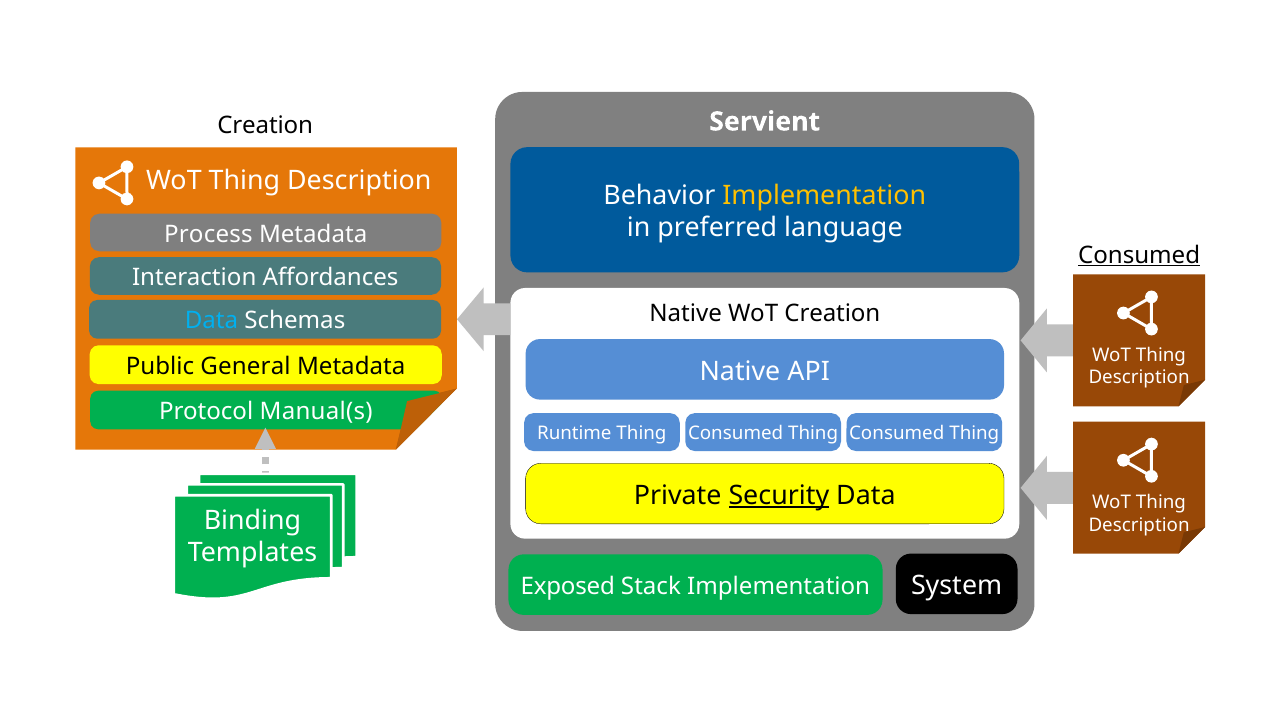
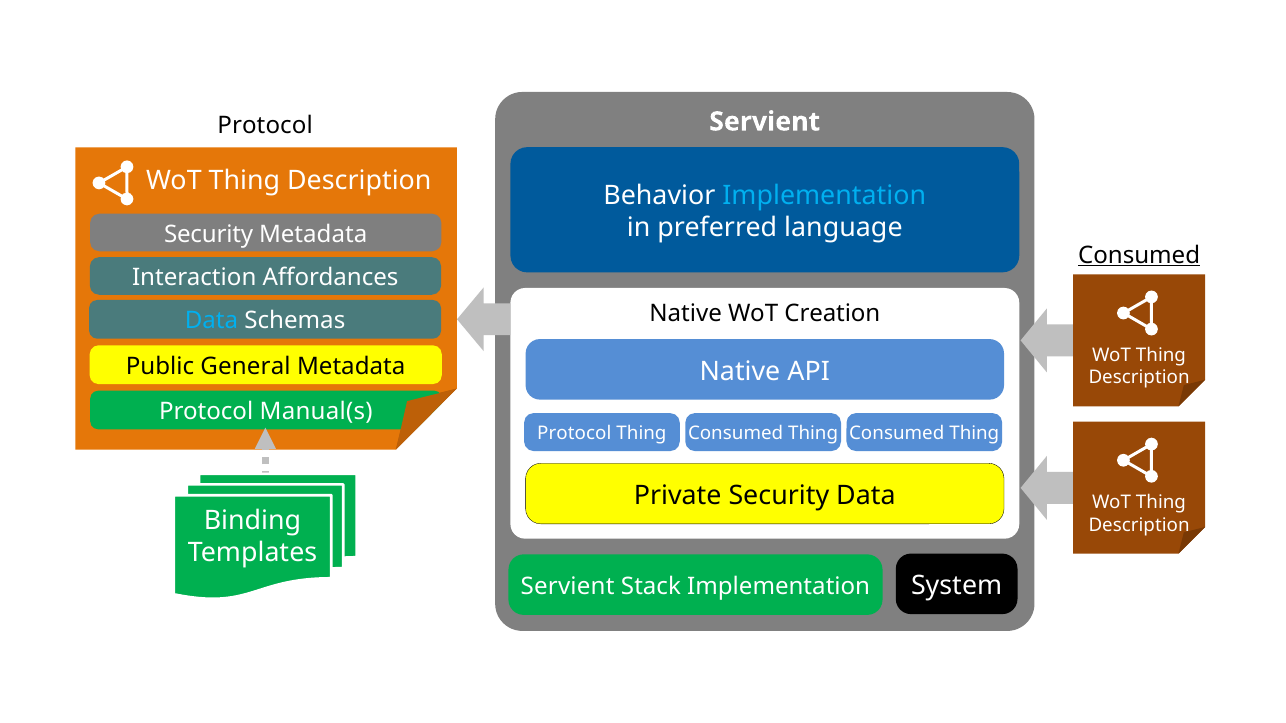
Creation at (265, 126): Creation -> Protocol
Implementation at (824, 196) colour: yellow -> light blue
Process at (208, 234): Process -> Security
Runtime at (574, 434): Runtime -> Protocol
Security at (779, 496) underline: present -> none
Exposed at (568, 587): Exposed -> Servient
